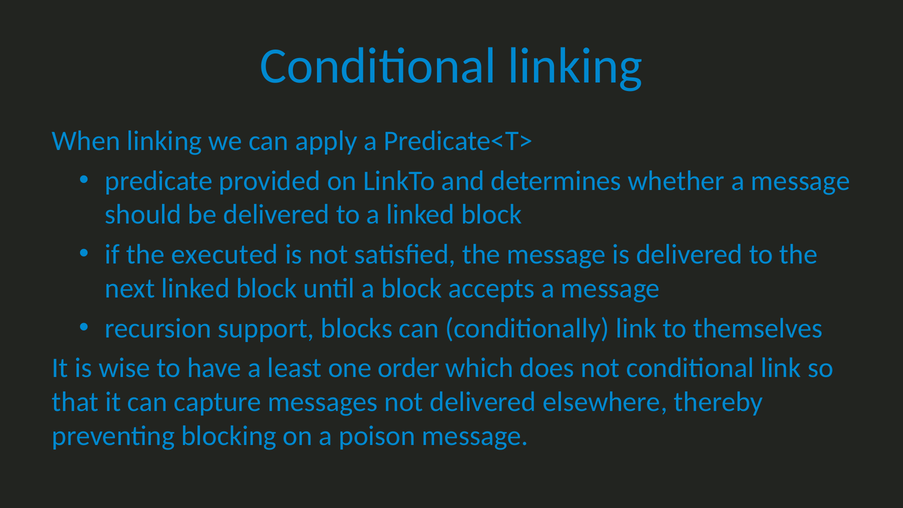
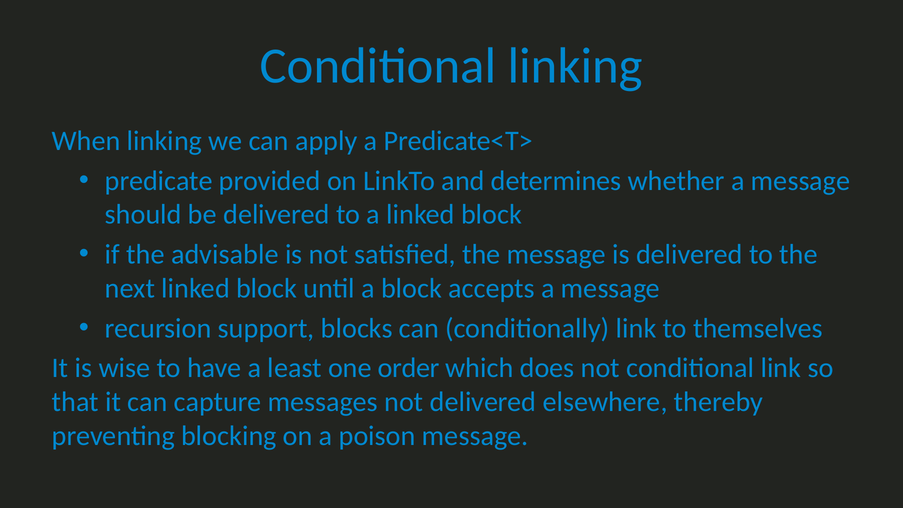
executed: executed -> advisable
